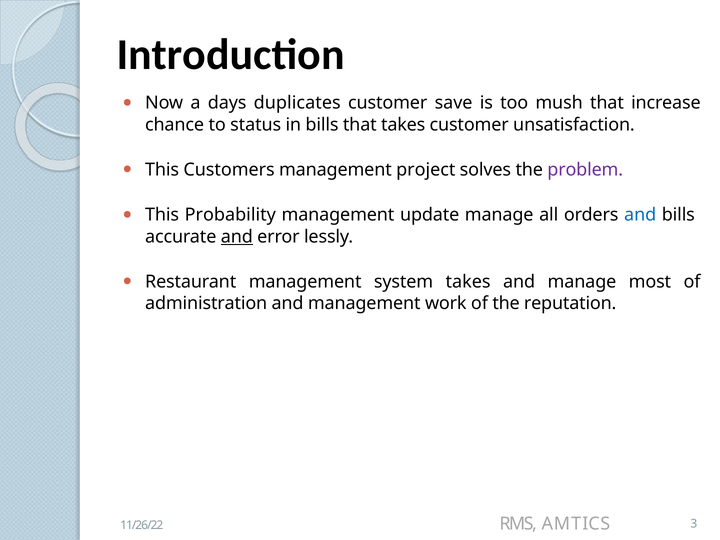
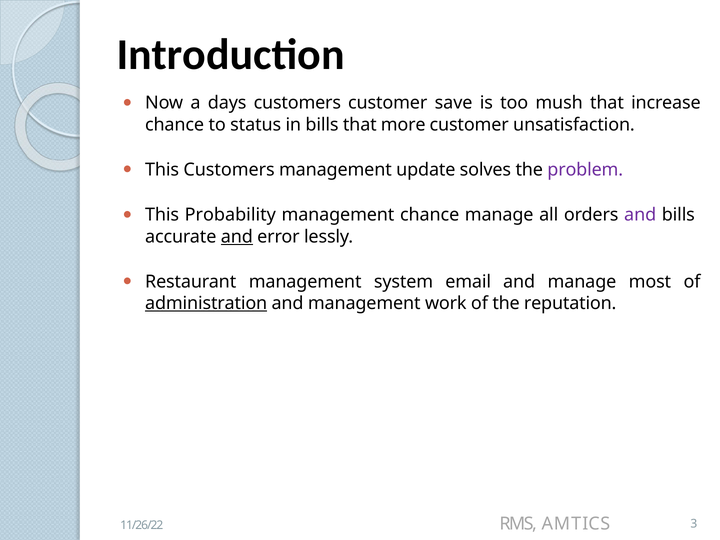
days duplicates: duplicates -> customers
that takes: takes -> more
project: project -> update
management update: update -> chance
and at (640, 215) colour: blue -> purple
system takes: takes -> email
administration underline: none -> present
